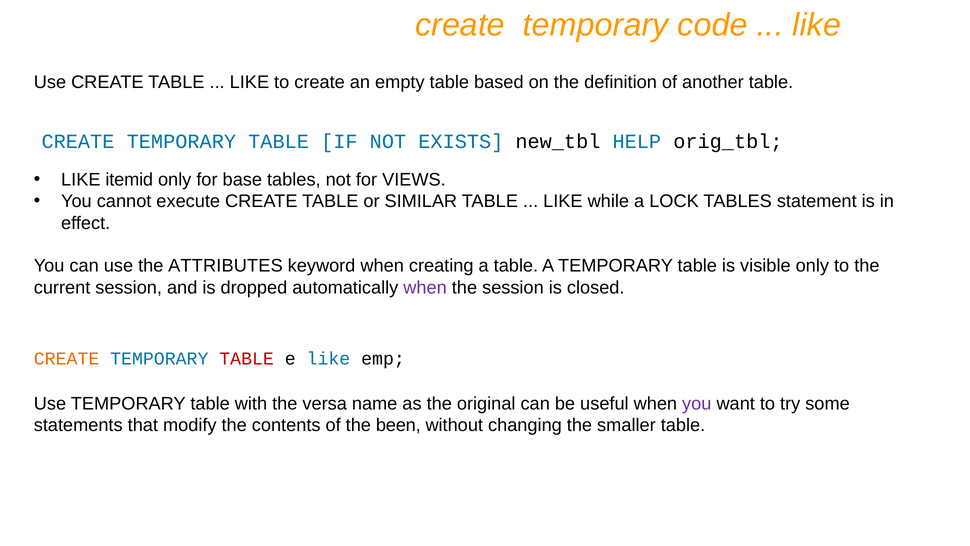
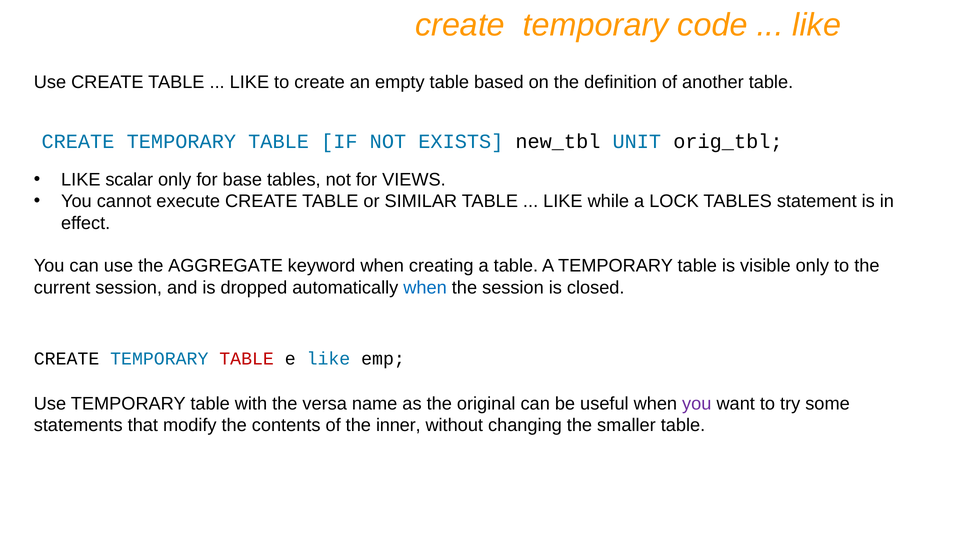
HELP: HELP -> UNIT
itemid: itemid -> scalar
ATTRIBUTES: ATTRIBUTES -> AGGREGATE
when at (425, 288) colour: purple -> blue
CREATE at (67, 359) colour: orange -> black
been: been -> inner
